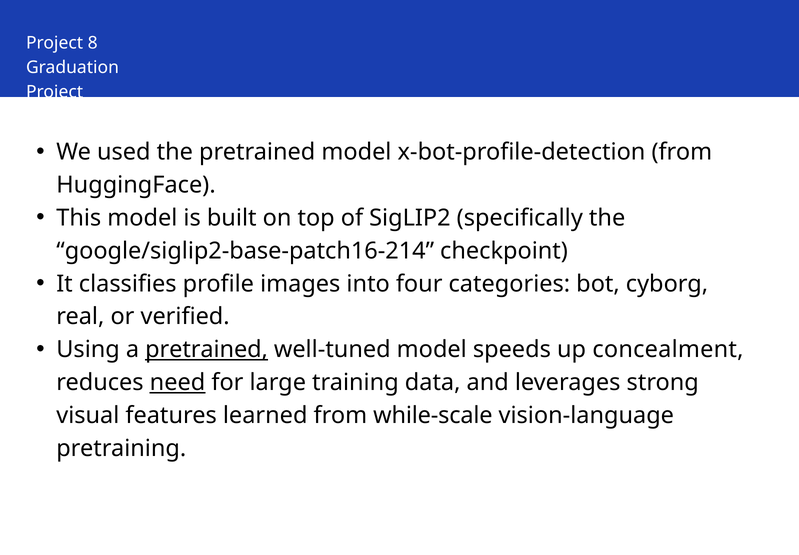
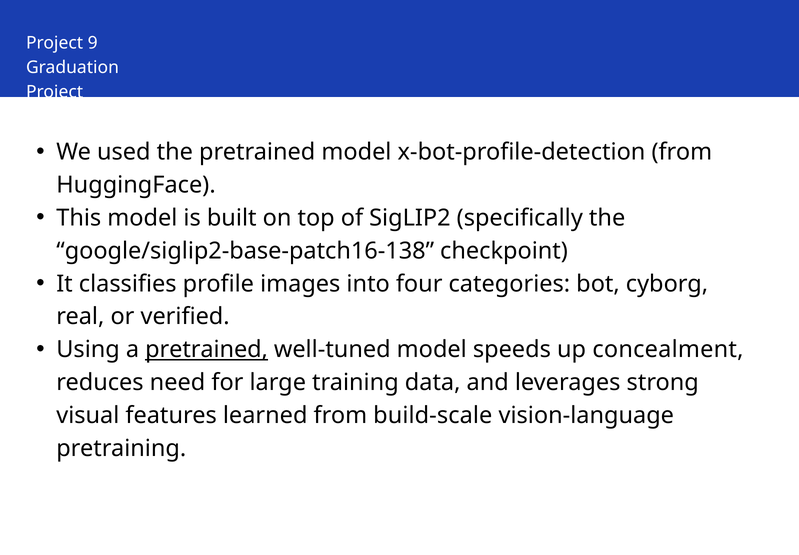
8: 8 -> 9
google/siglip2-base-patch16-214: google/siglip2-base-patch16-214 -> google/siglip2-base-patch16-138
need underline: present -> none
while-scale: while-scale -> build-scale
